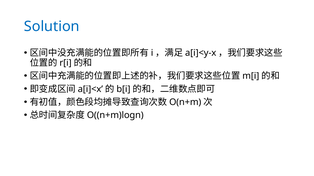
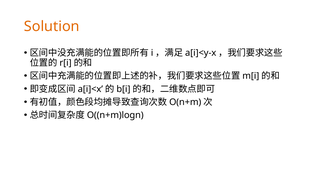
Solution colour: blue -> orange
